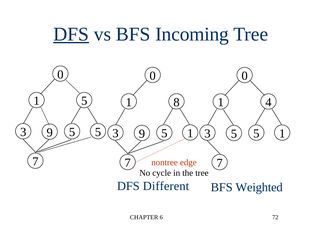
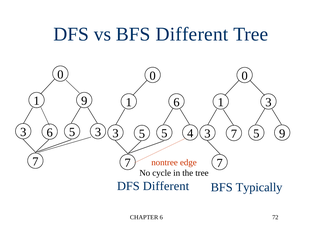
DFS at (71, 34) underline: present -> none
BFS Incoming: Incoming -> Different
1 5: 5 -> 9
1 8: 8 -> 6
1 4: 4 -> 3
9 at (50, 133): 9 -> 6
5 at (98, 132): 5 -> 3
9 at (142, 134): 9 -> 5
1 at (190, 134): 1 -> 4
5 at (234, 134): 5 -> 7
1 at (282, 134): 1 -> 9
Weighted: Weighted -> Typically
